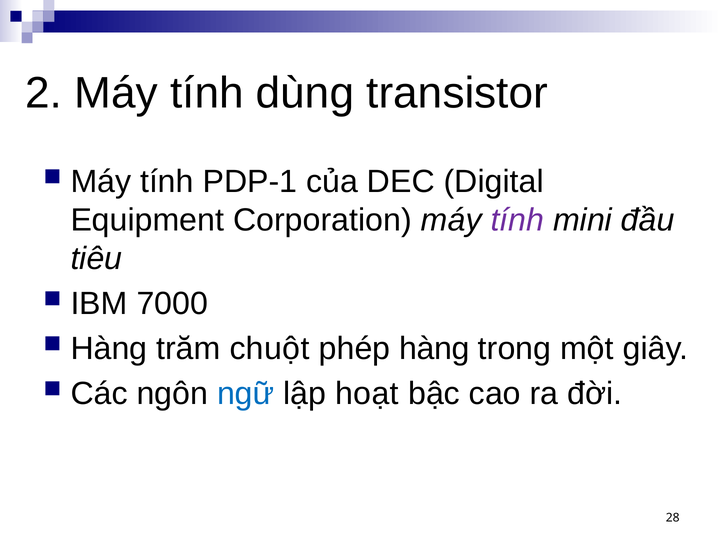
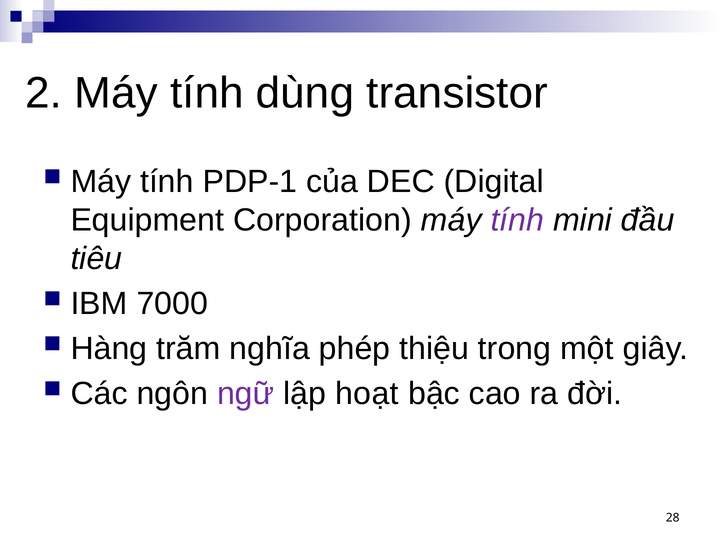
chuột: chuột -> nghĩa
phép hàng: hàng -> thiệu
ngữ colour: blue -> purple
